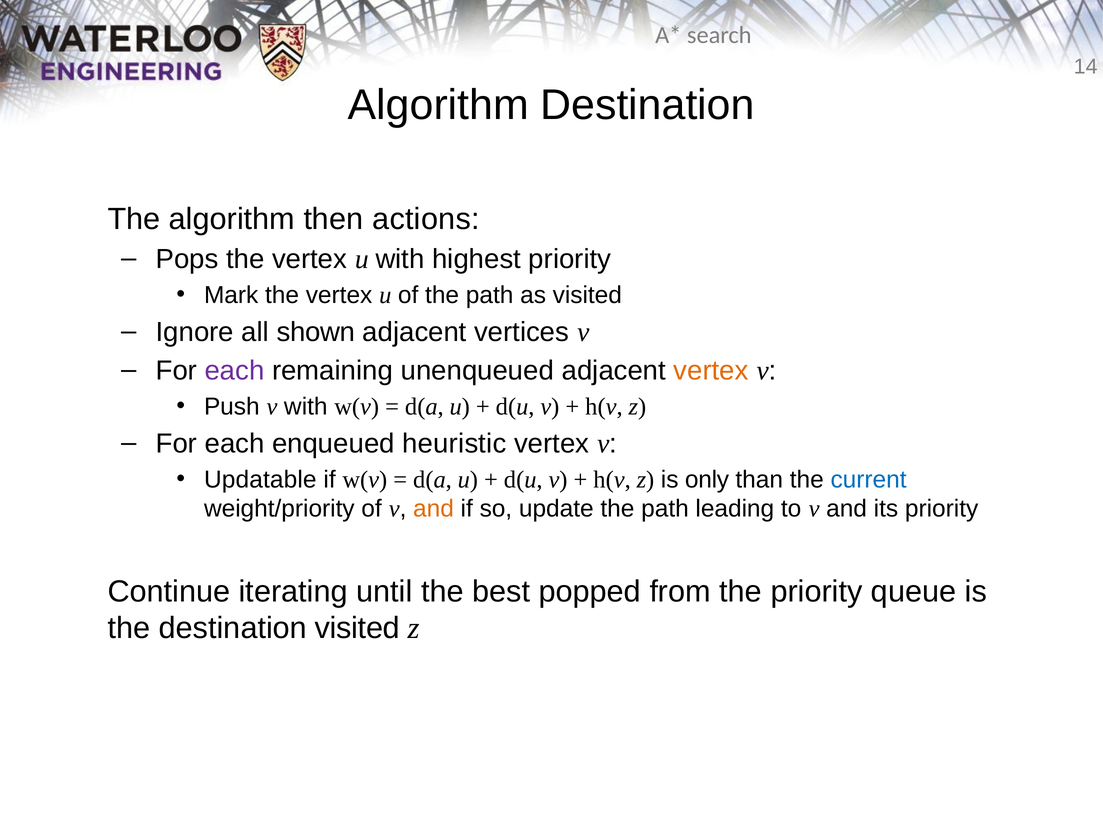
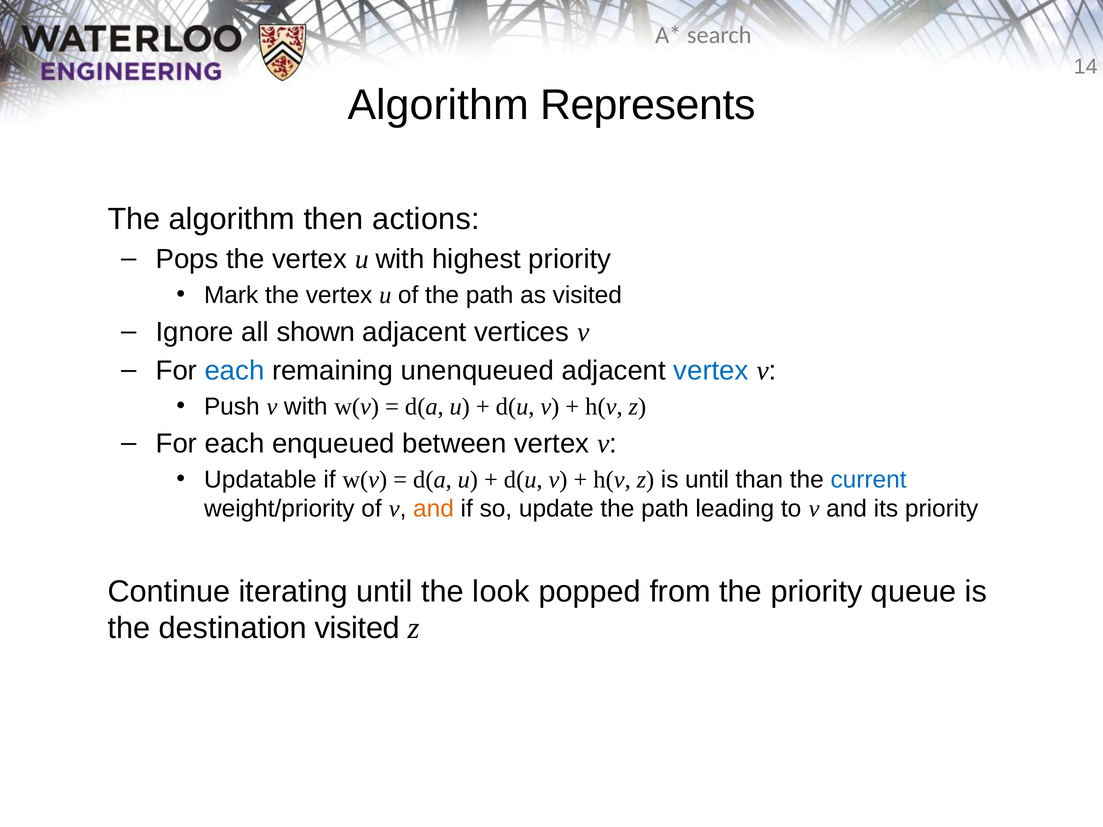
Algorithm Destination: Destination -> Represents
each at (235, 371) colour: purple -> blue
vertex at (711, 371) colour: orange -> blue
heuristic: heuristic -> between
is only: only -> until
best: best -> look
